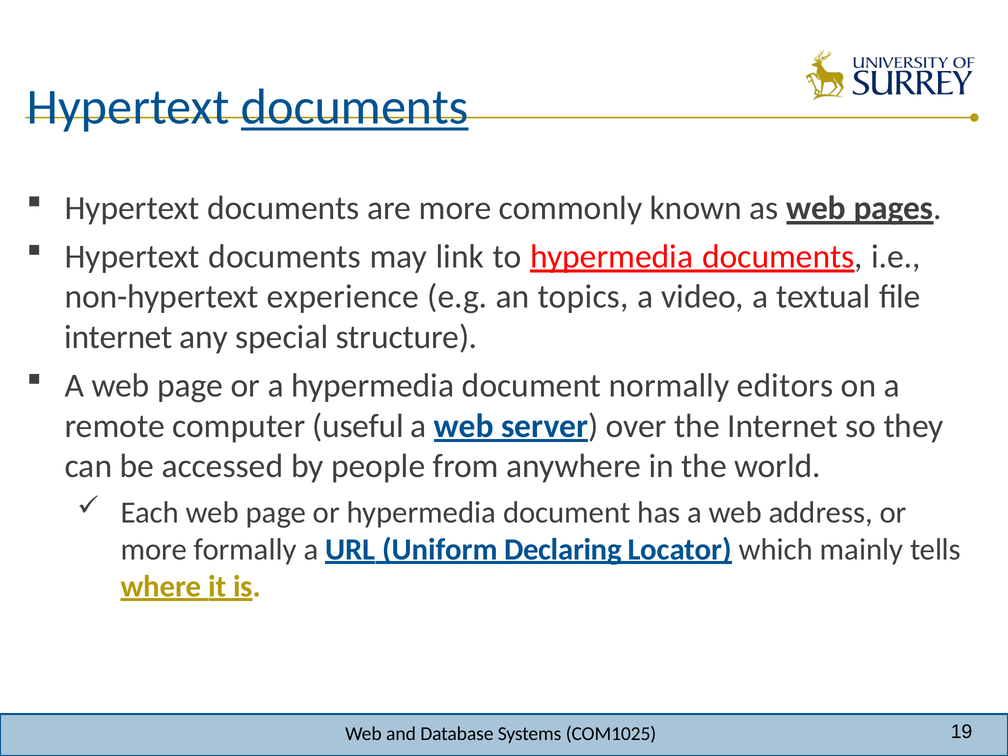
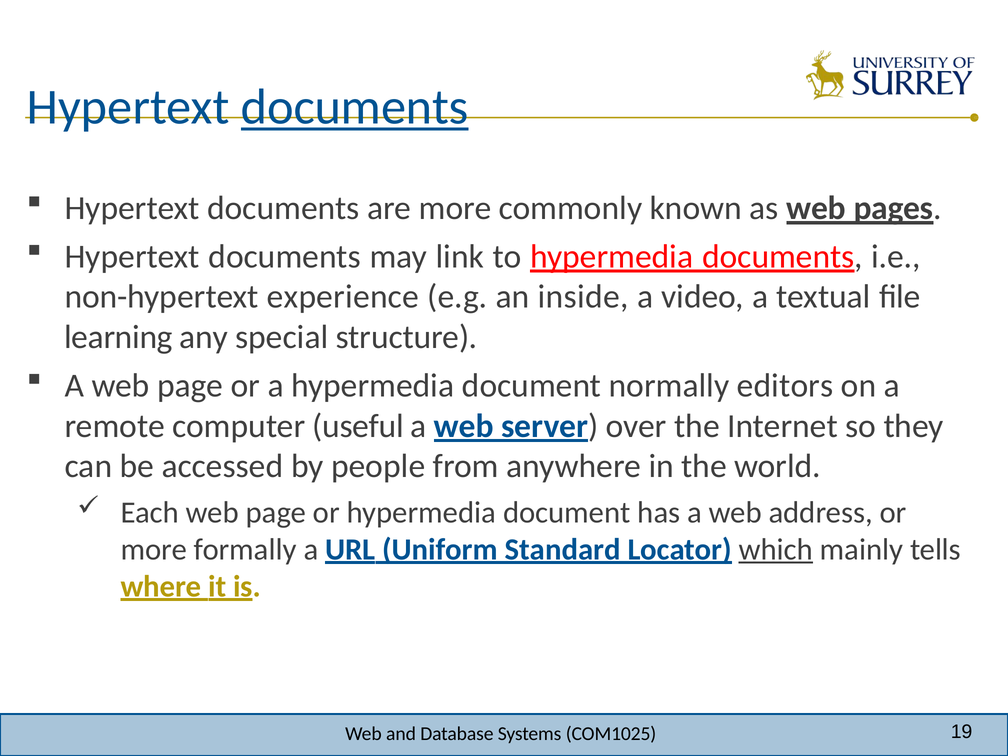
topics: topics -> inside
internet at (118, 337): internet -> learning
Declaring: Declaring -> Standard
which underline: none -> present
